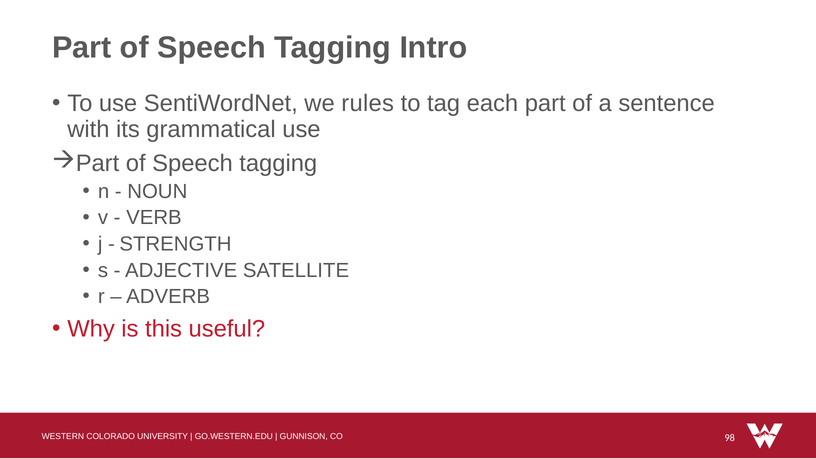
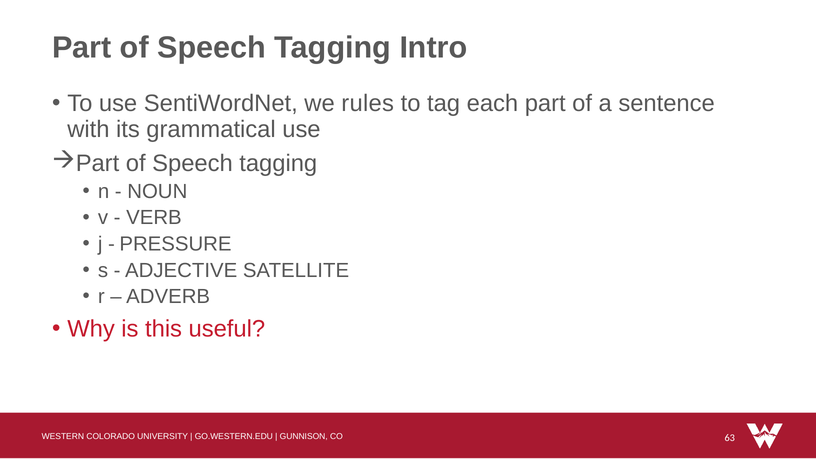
STRENGTH: STRENGTH -> PRESSURE
98: 98 -> 63
